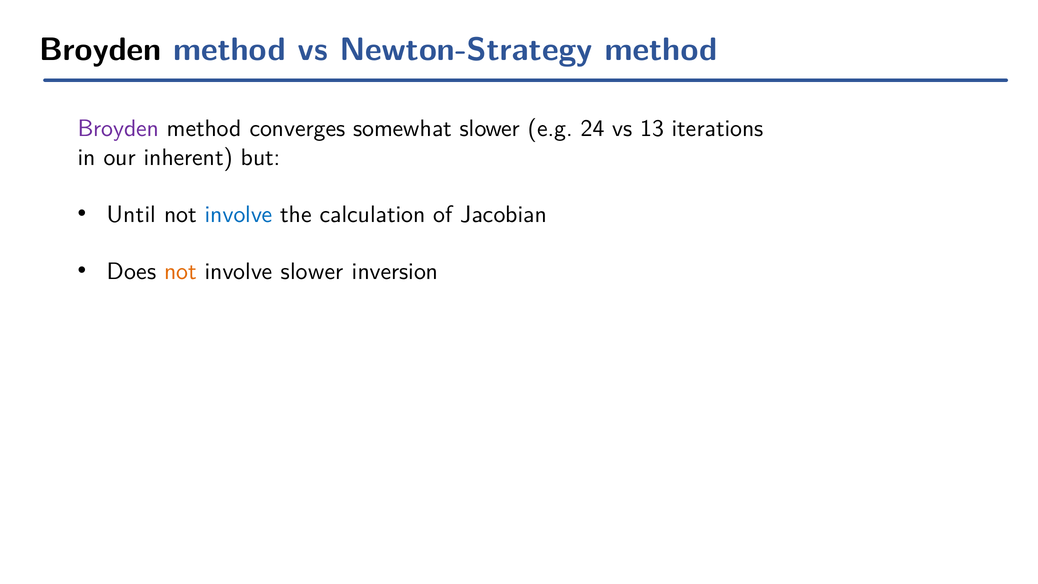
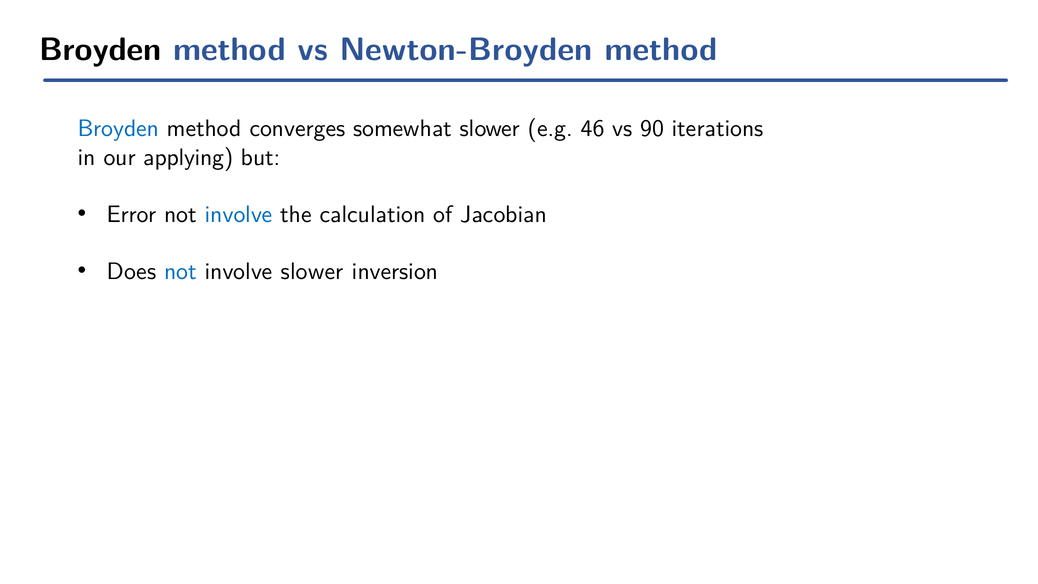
Newton-Strategy: Newton-Strategy -> Newton-Broyden
Broyden at (118, 129) colour: purple -> blue
24: 24 -> 46
13: 13 -> 90
inherent: inherent -> applying
Until: Until -> Error
not at (180, 271) colour: orange -> blue
